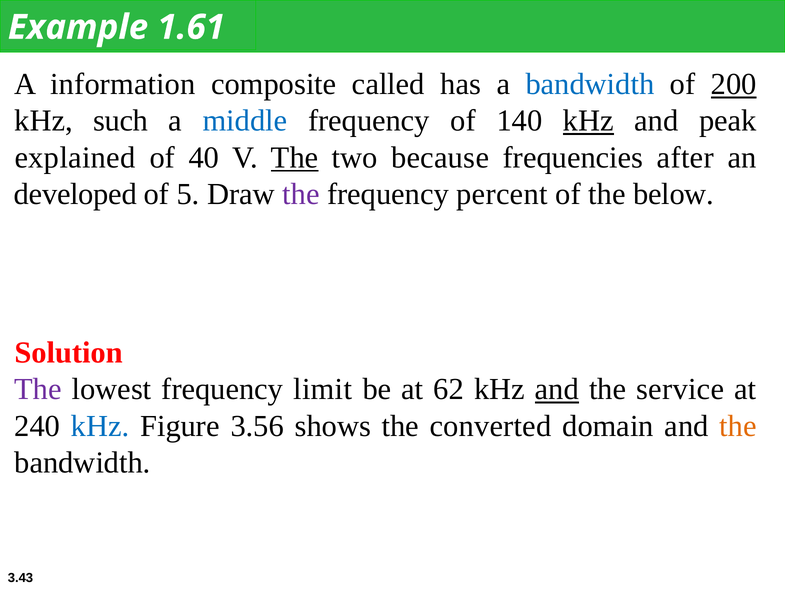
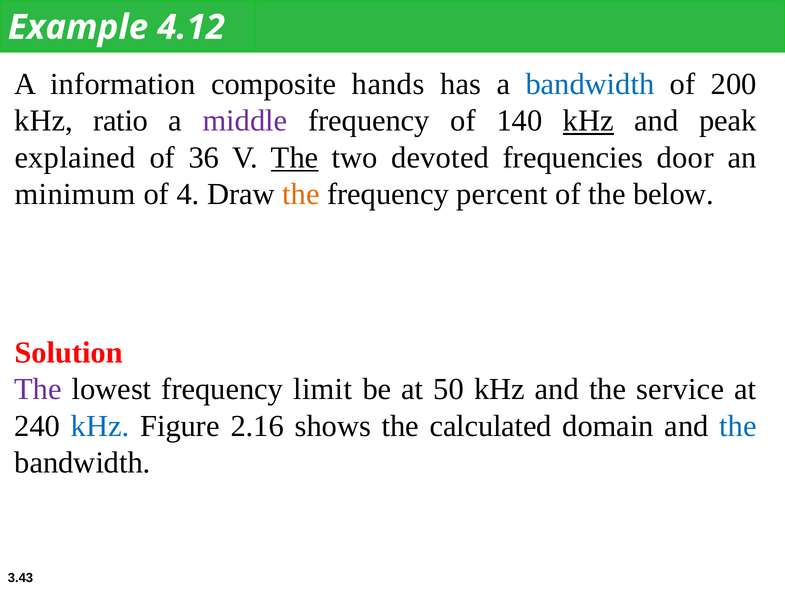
1.61: 1.61 -> 4.12
called: called -> hands
200 underline: present -> none
such: such -> ratio
middle colour: blue -> purple
40: 40 -> 36
because: because -> devoted
after: after -> door
developed: developed -> minimum
5: 5 -> 4
the at (301, 194) colour: purple -> orange
62: 62 -> 50
and at (557, 389) underline: present -> none
3.56: 3.56 -> 2.16
converted: converted -> calculated
the at (738, 426) colour: orange -> blue
